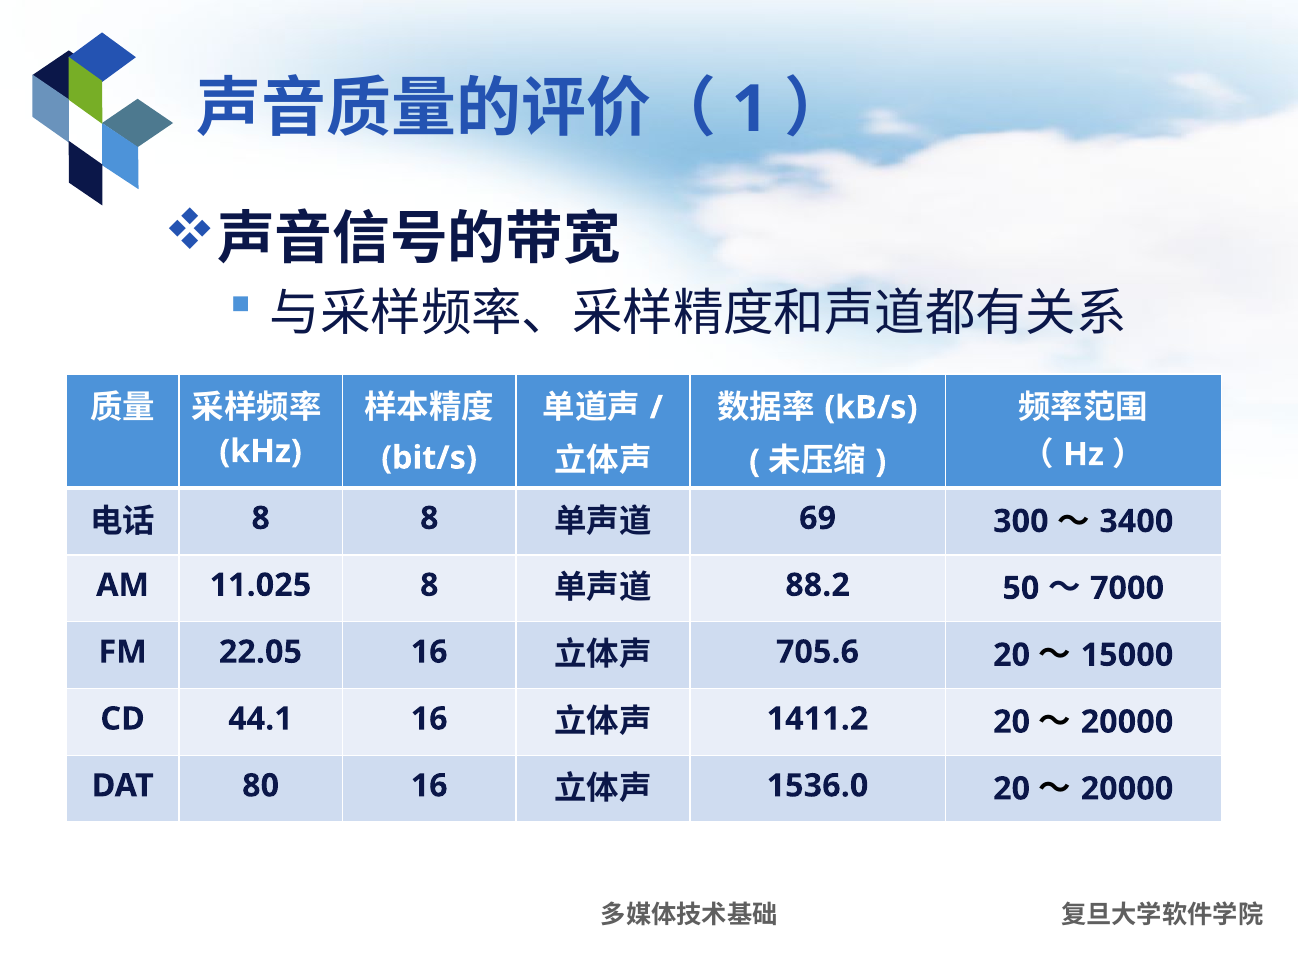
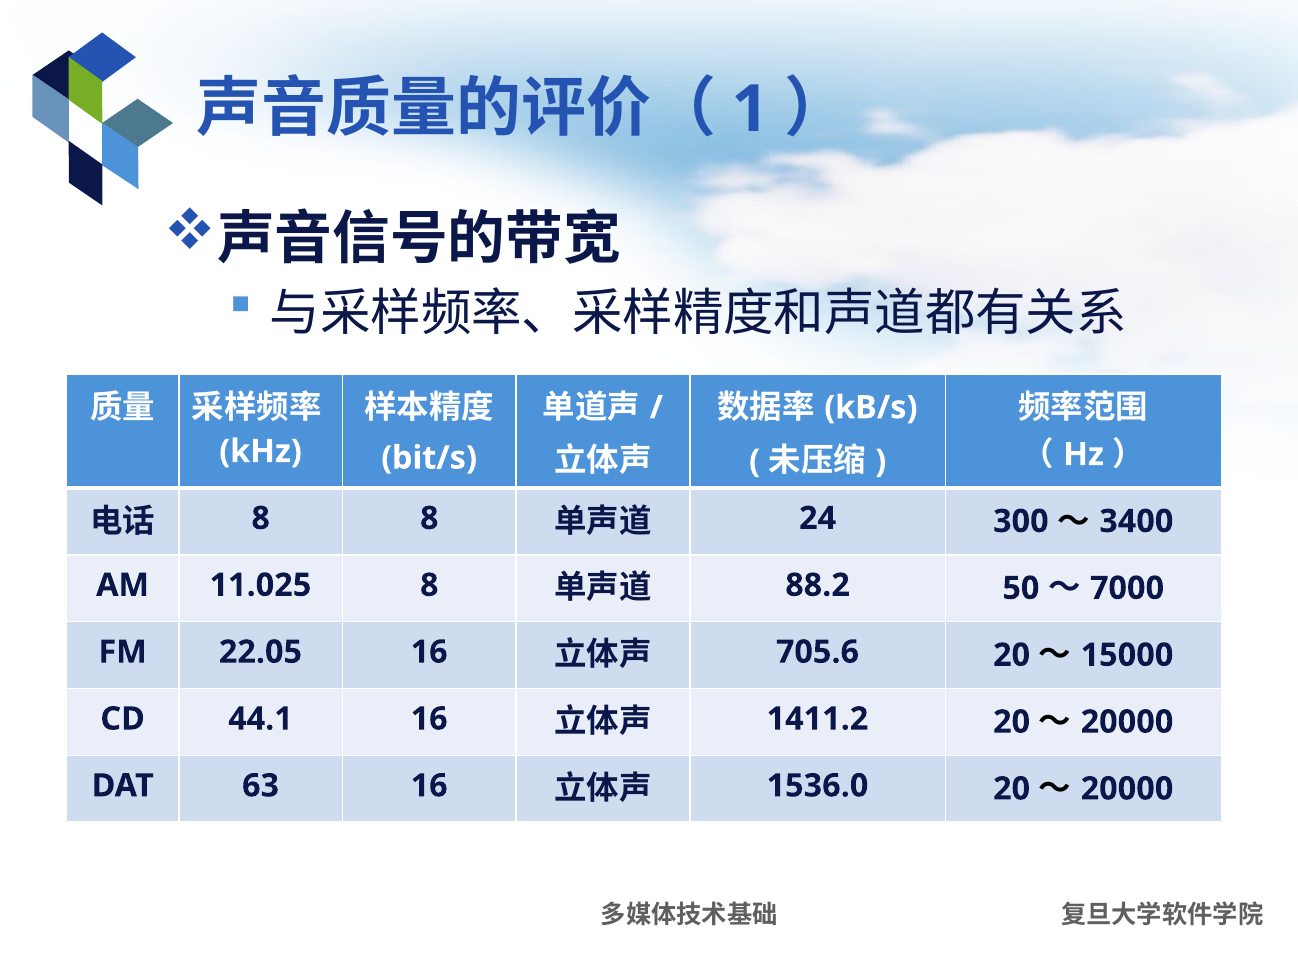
69: 69 -> 24
80: 80 -> 63
